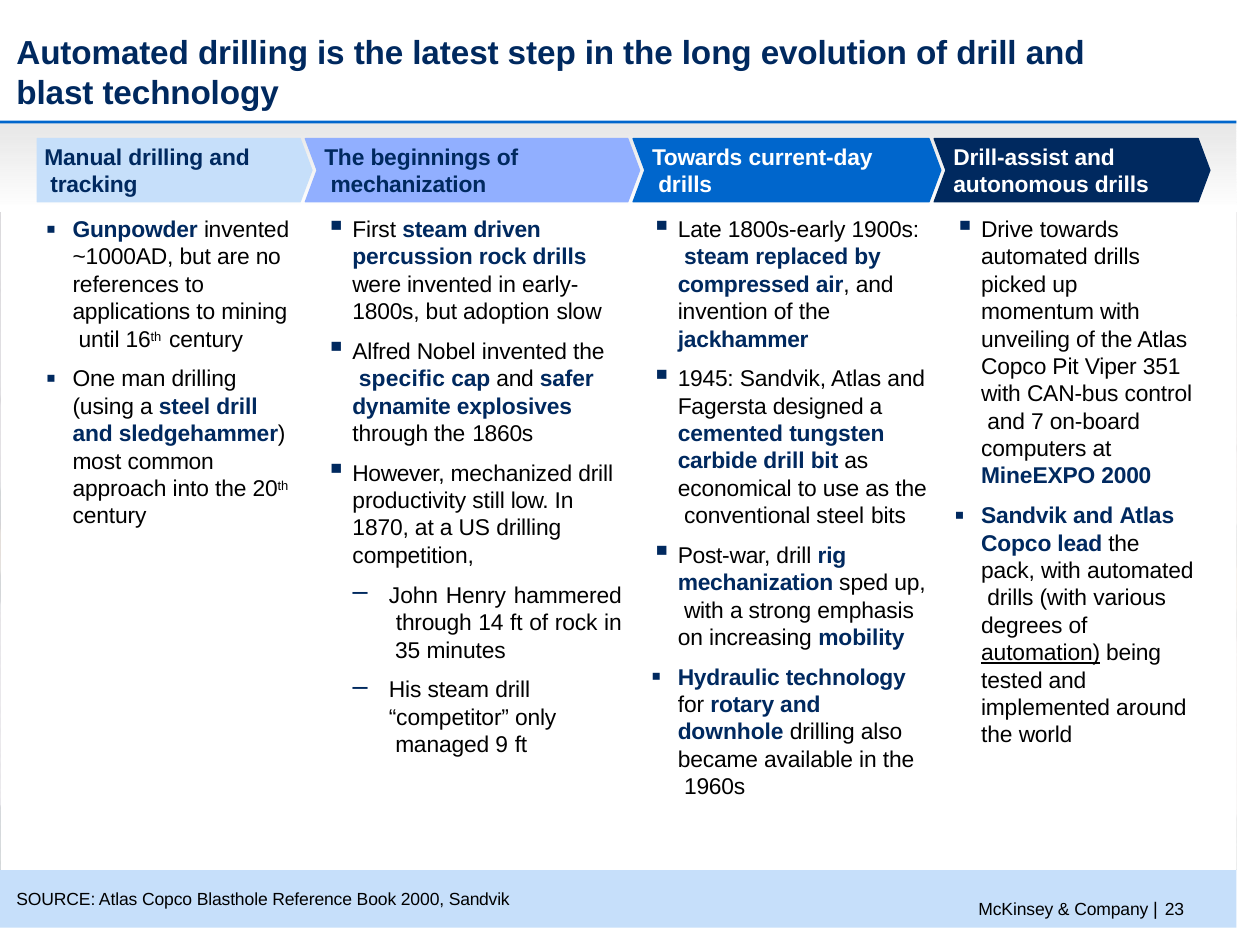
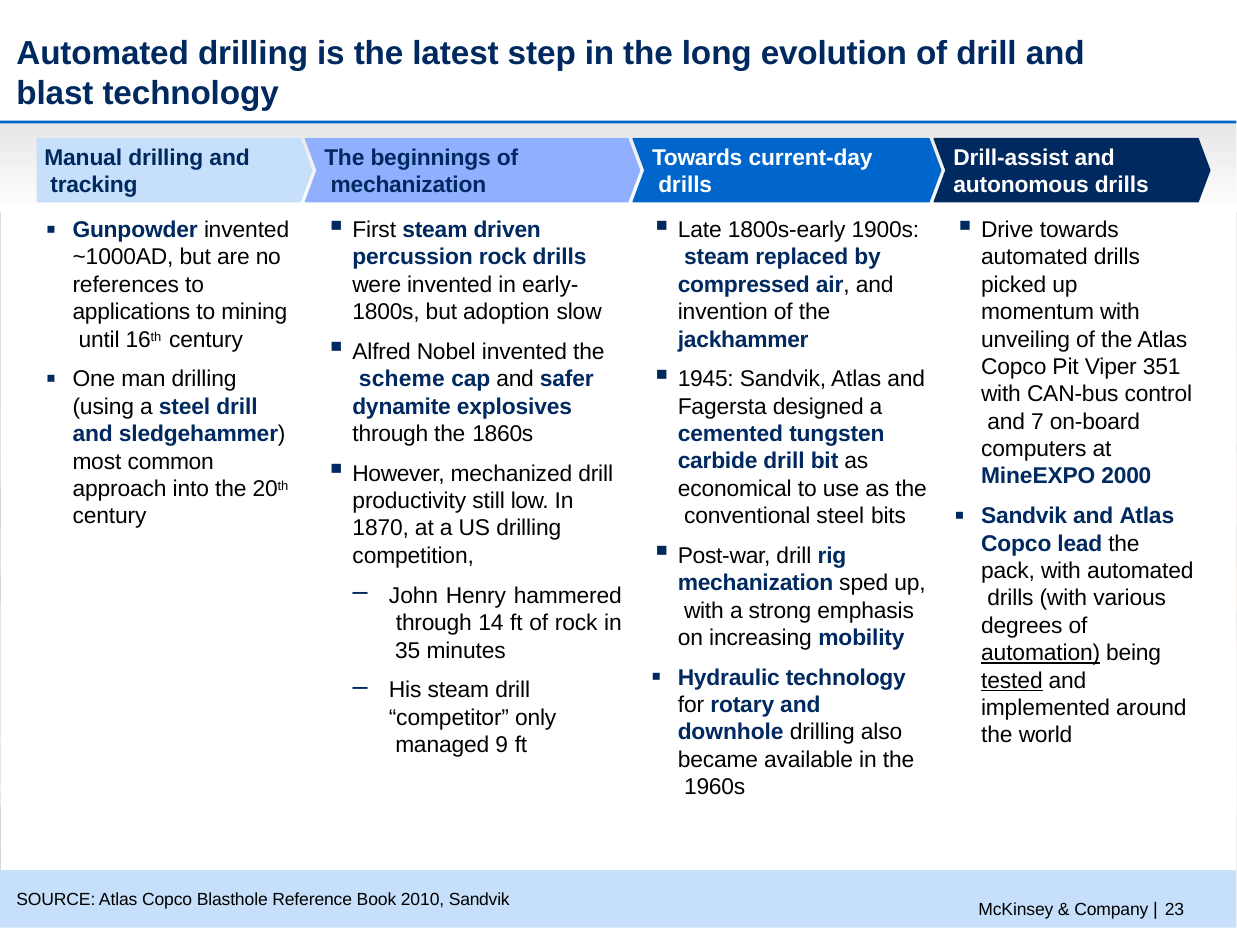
specific: specific -> scheme
tested underline: none -> present
Book 2000: 2000 -> 2010
